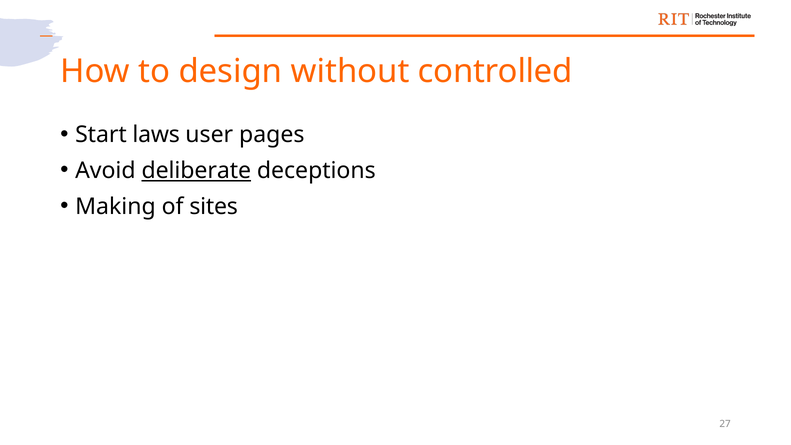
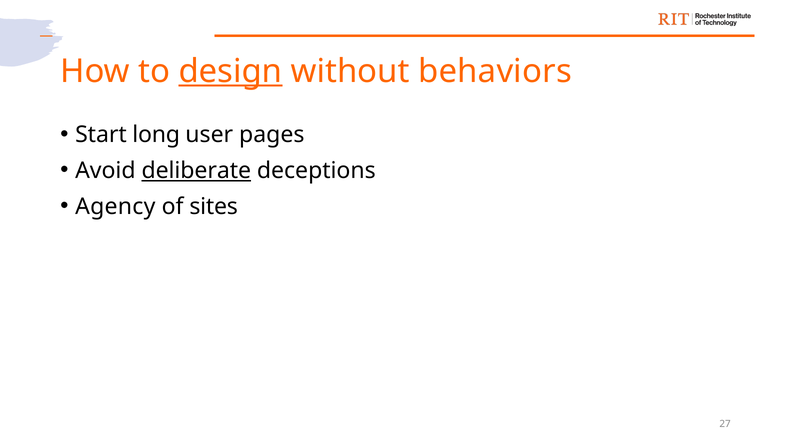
design underline: none -> present
controlled: controlled -> behaviors
laws: laws -> long
Making: Making -> Agency
